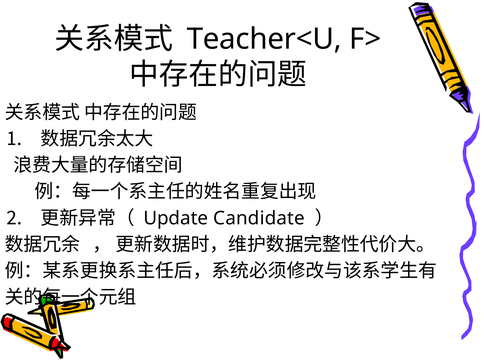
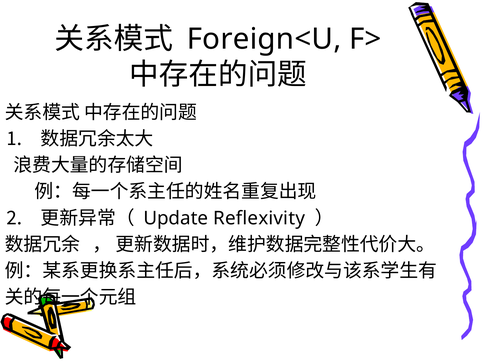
Teacher<U: Teacher<U -> Foreign<U
Candidate: Candidate -> Reflexivity
